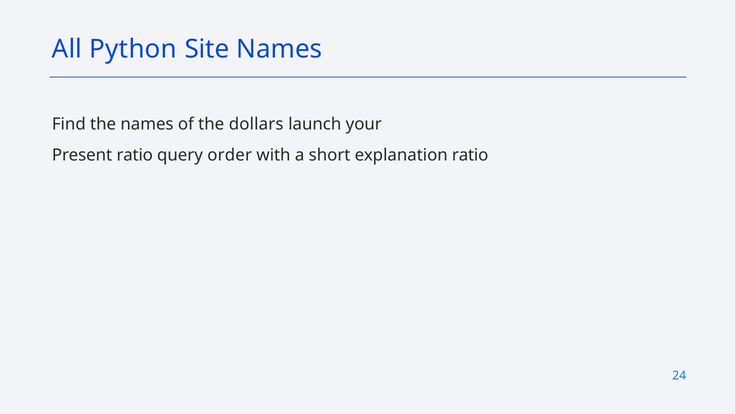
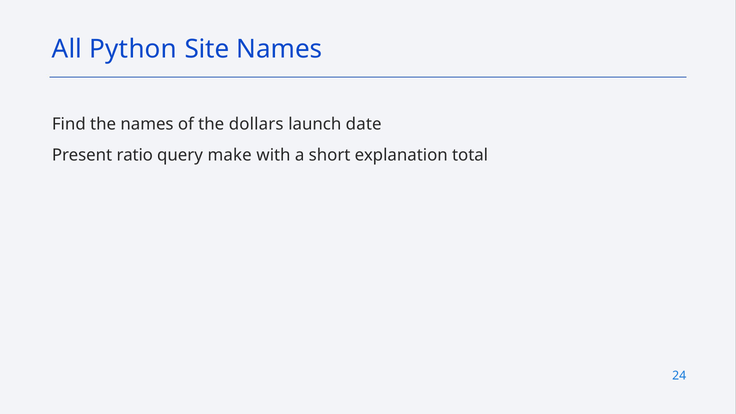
your: your -> date
order: order -> make
explanation ratio: ratio -> total
